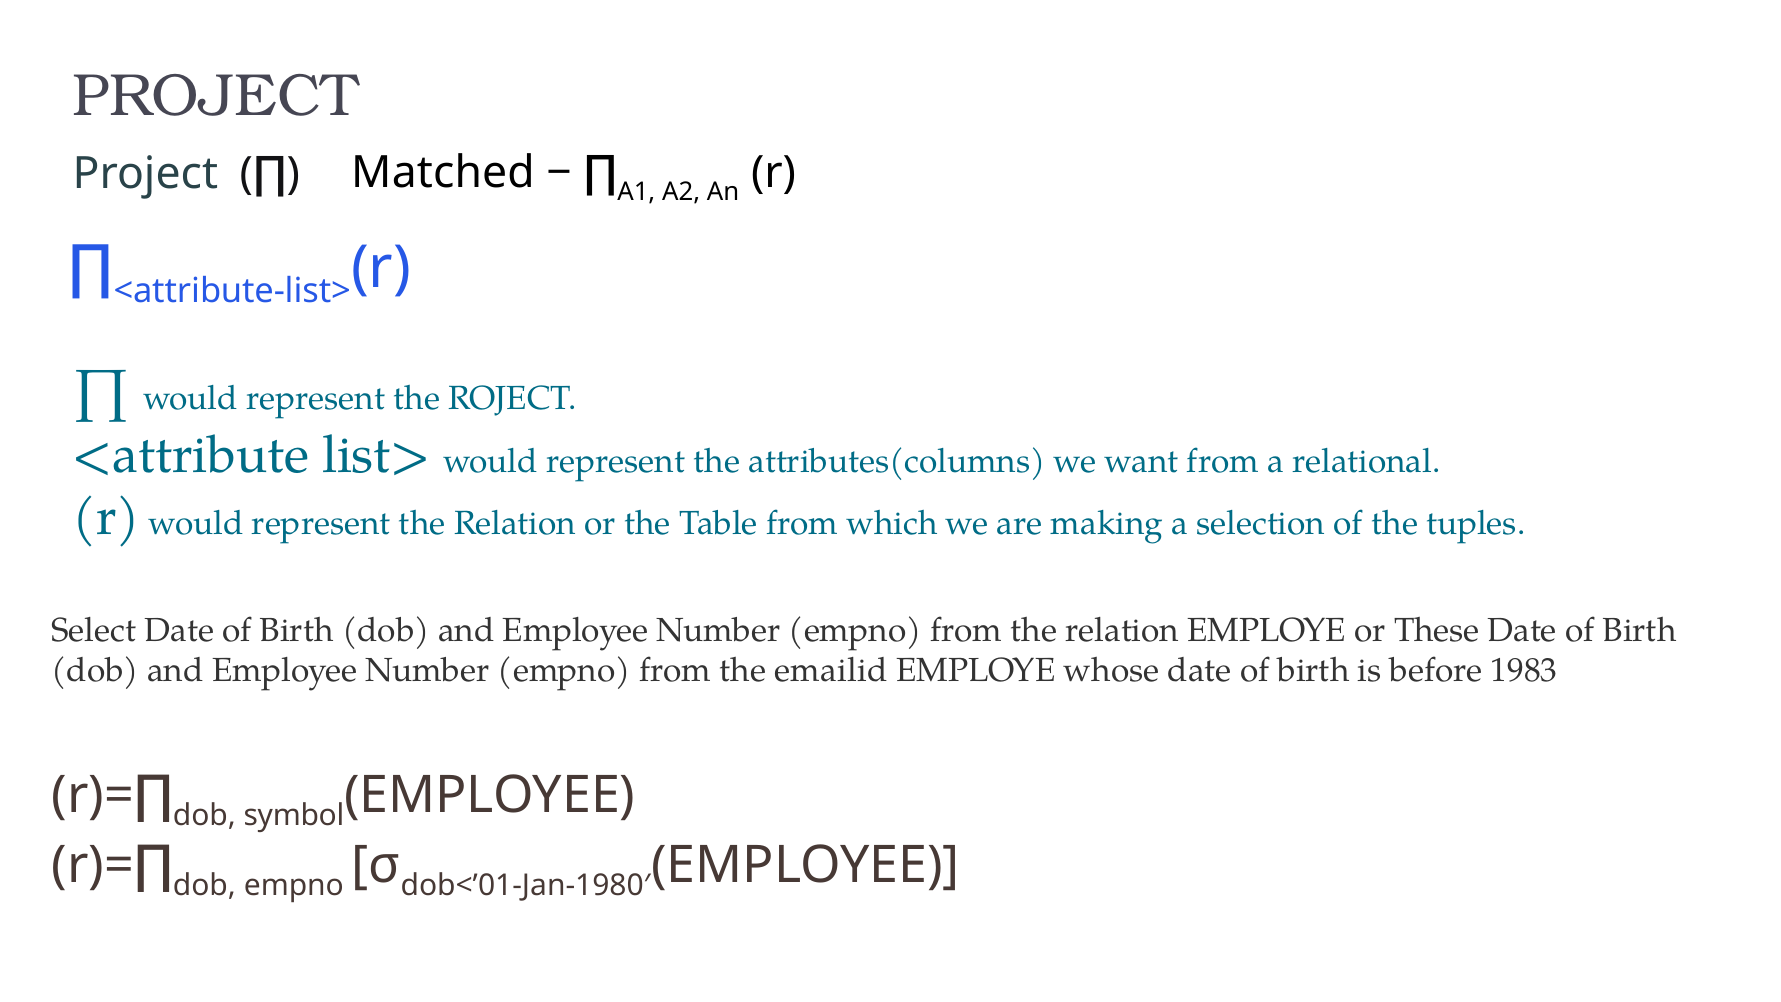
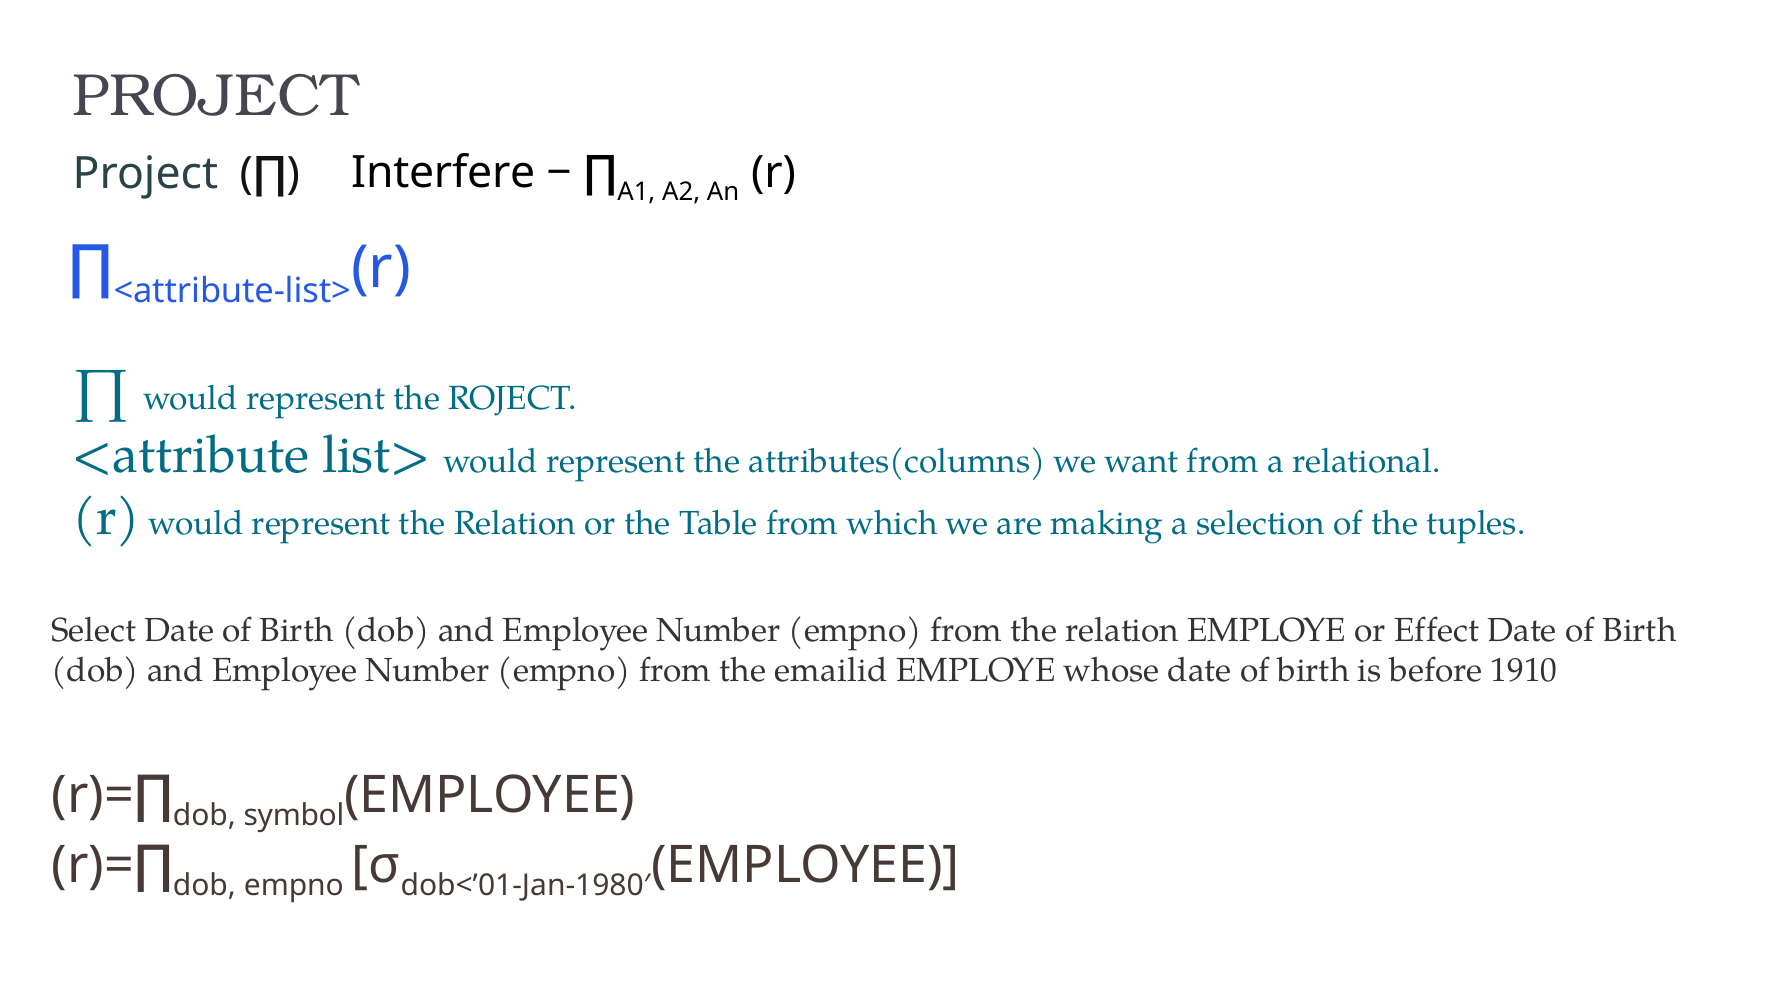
Matched: Matched -> Interfere
These: These -> Effect
1983: 1983 -> 1910
